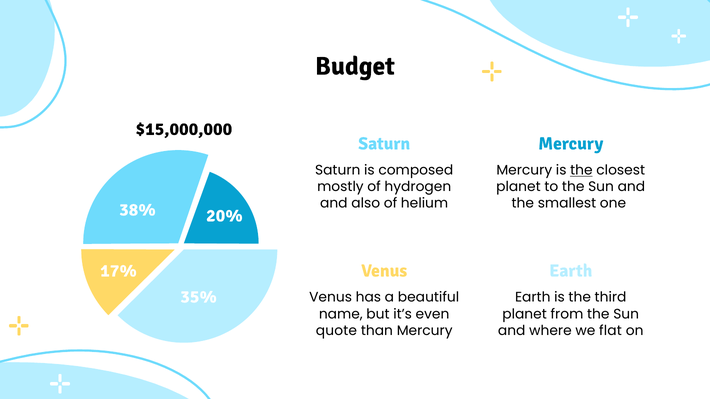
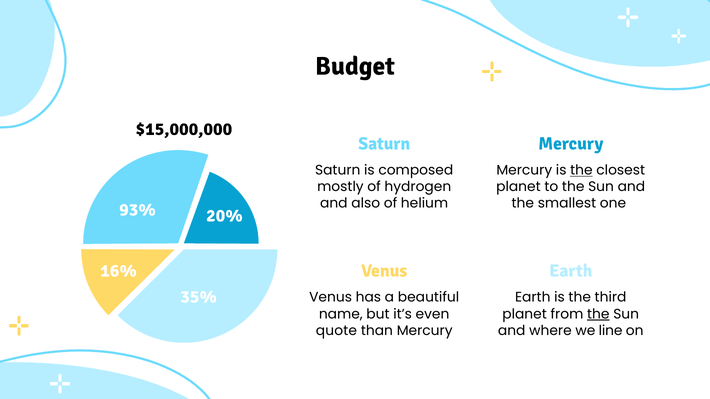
38%: 38% -> 93%
17%: 17% -> 16%
the at (598, 314) underline: none -> present
flat: flat -> line
